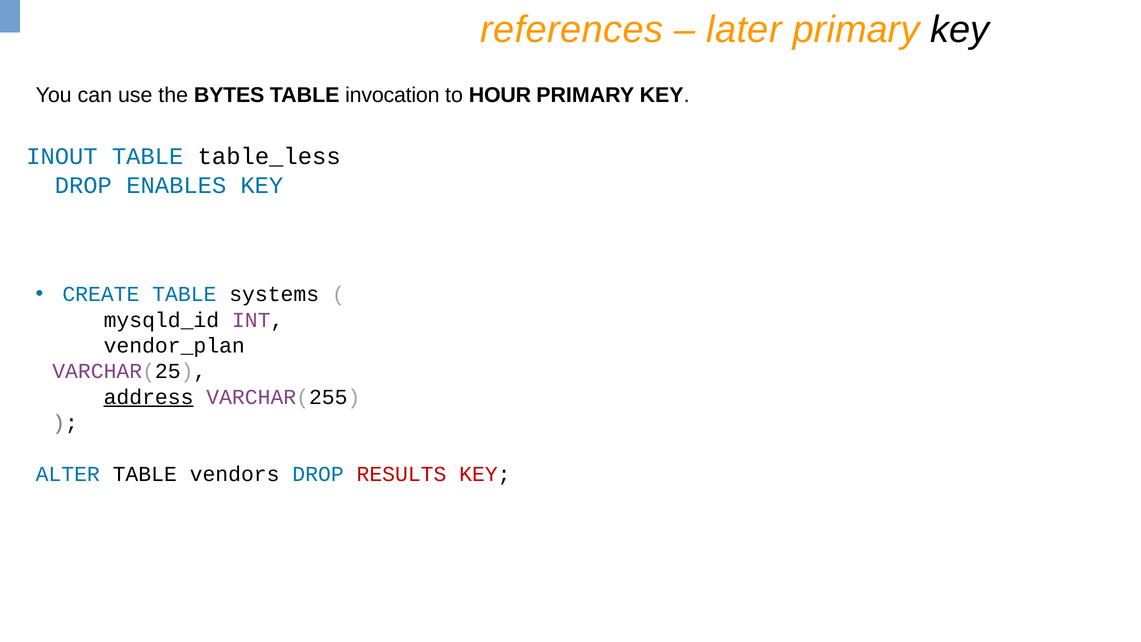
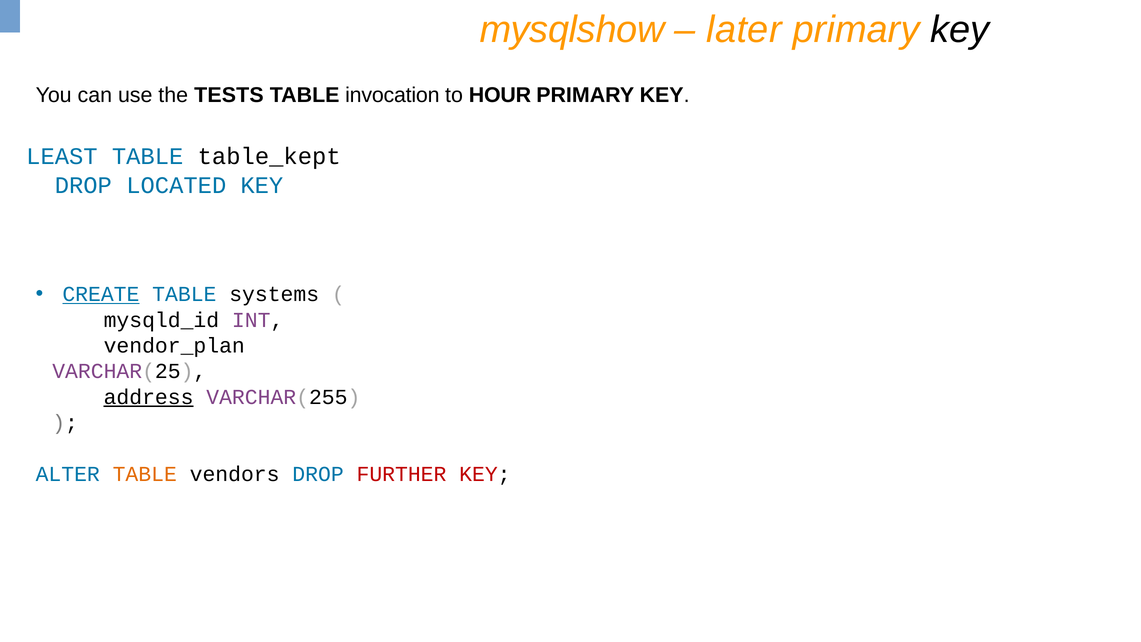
references: references -> mysqlshow
BYTES: BYTES -> TESTS
INOUT: INOUT -> LEAST
table_less: table_less -> table_kept
ENABLES: ENABLES -> LOCATED
CREATE underline: none -> present
TABLE at (145, 474) colour: black -> orange
RESULTS: RESULTS -> FURTHER
